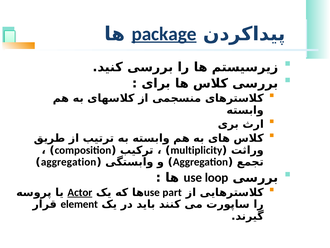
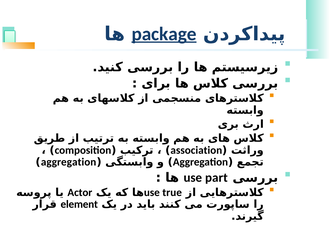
multiplicity: multiplicity -> association
loop: loop -> part
Actor underline: present -> none
part: part -> true
